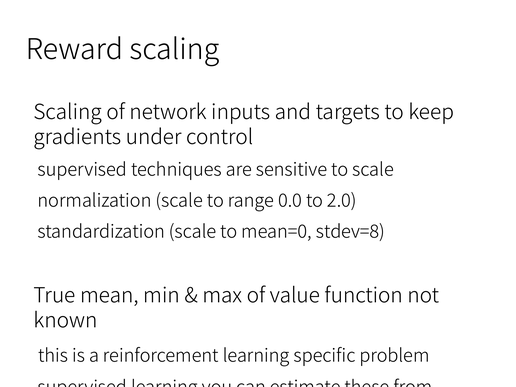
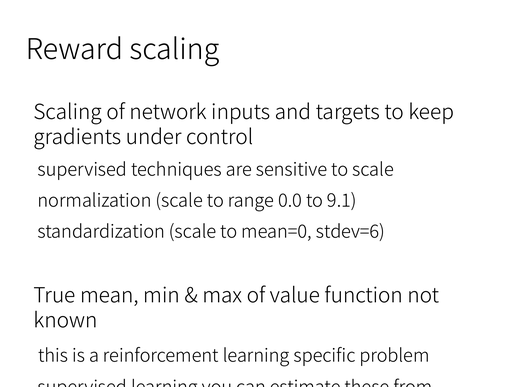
2.0: 2.0 -> 9.1
stdev=8: stdev=8 -> stdev=6
